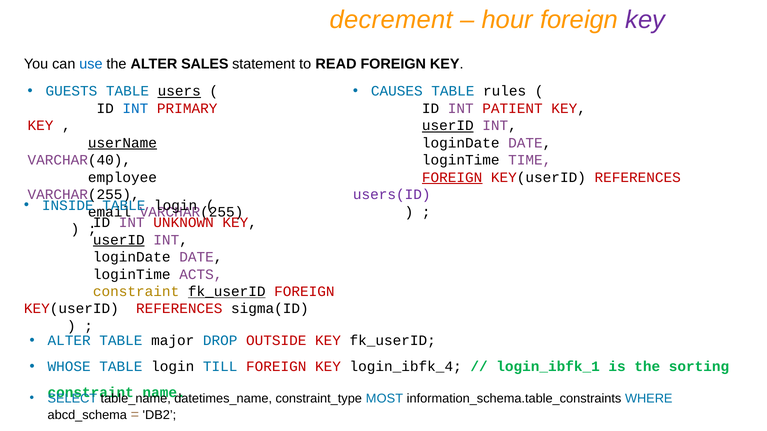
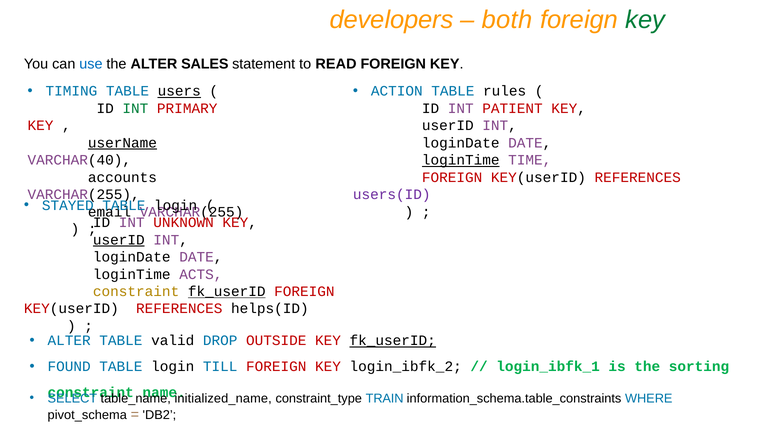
decrement: decrement -> developers
hour: hour -> both
key at (645, 20) colour: purple -> green
GUESTS: GUESTS -> TIMING
CAUSES: CAUSES -> ACTION
INT at (135, 109) colour: blue -> green
userID at (448, 126) underline: present -> none
loginTime at (461, 160) underline: none -> present
employee: employee -> accounts
FOREIGN at (452, 178) underline: present -> none
INSIDE: INSIDE -> STAYED
sigma(ID: sigma(ID -> helps(ID
major: major -> valid
fk_userID at (393, 341) underline: none -> present
WHOSE: WHOSE -> FOUND
login_ibfk_4: login_ibfk_4 -> login_ibfk_2
datetimes_name: datetimes_name -> initialized_name
MOST: MOST -> TRAIN
abcd_schema: abcd_schema -> pivot_schema
